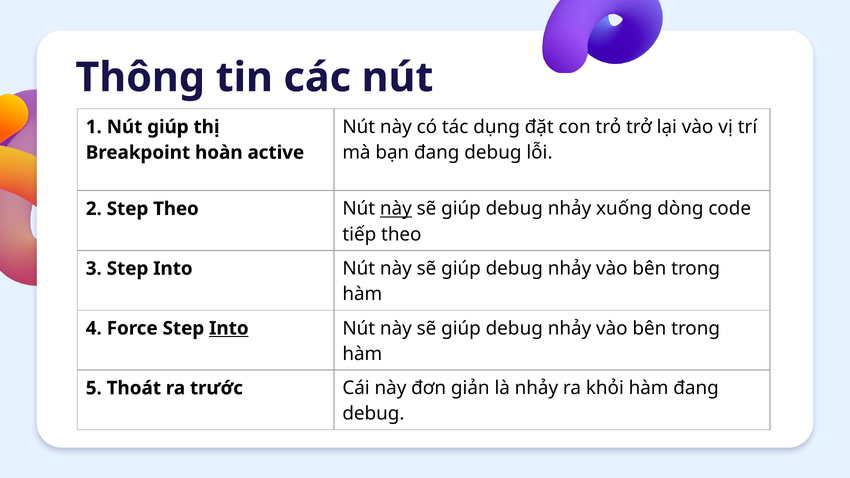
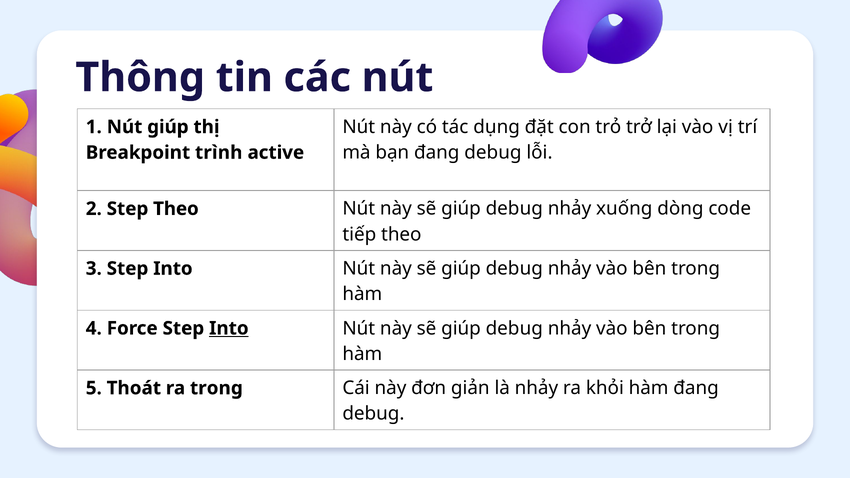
hoàn: hoàn -> trình
này at (396, 209) underline: present -> none
ra trước: trước -> trong
